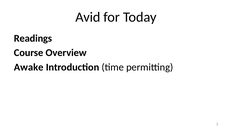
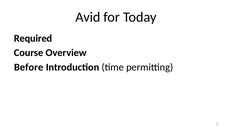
Readings: Readings -> Required
Awake: Awake -> Before
